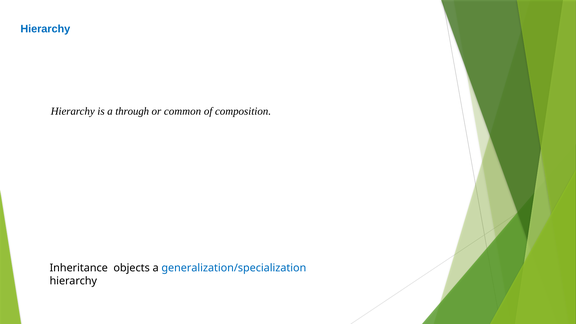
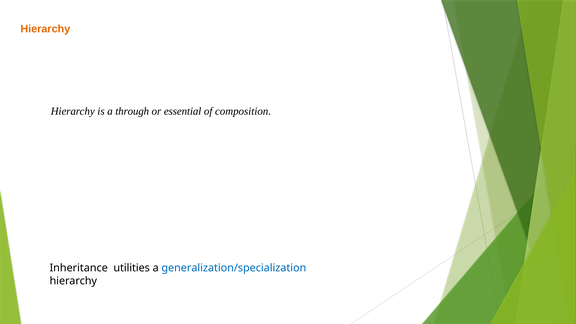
Hierarchy at (45, 29) colour: blue -> orange
common: common -> essential
objects: objects -> utilities
